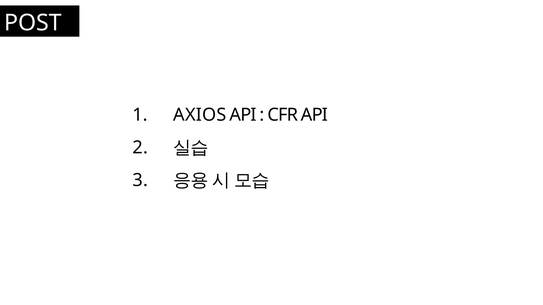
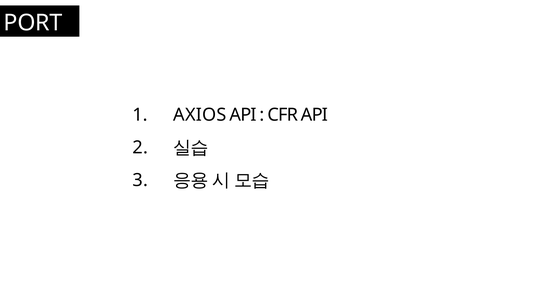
POST: POST -> PORT
